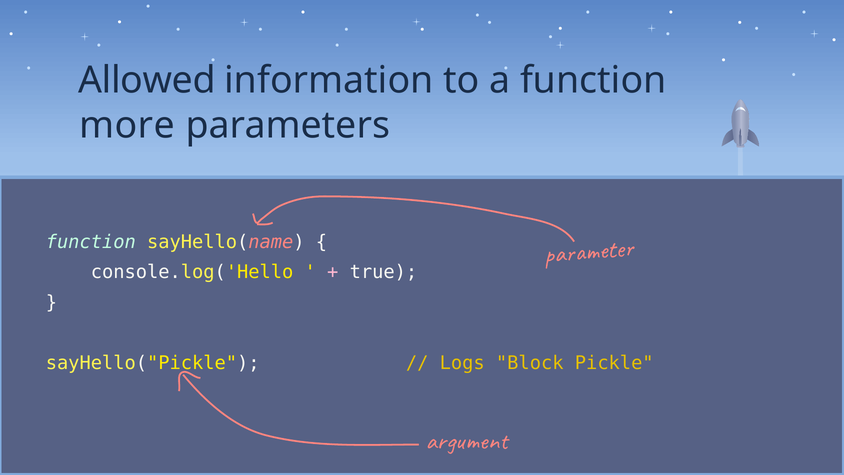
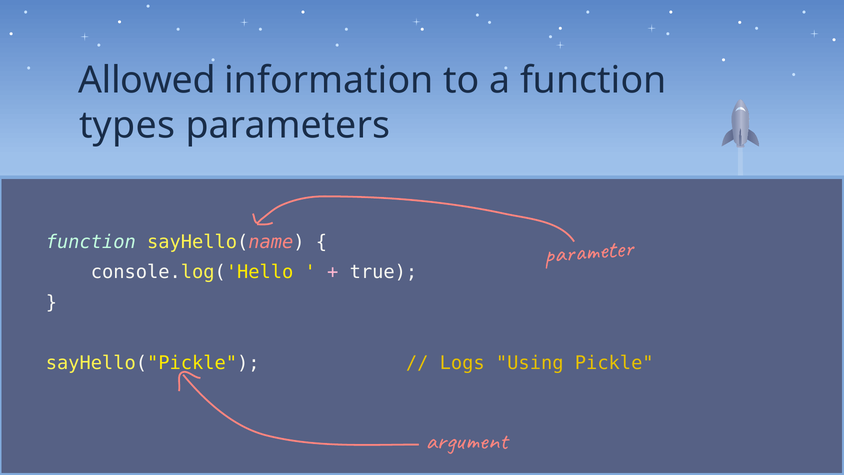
more: more -> types
Block: Block -> Using
